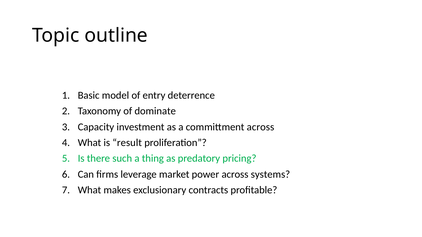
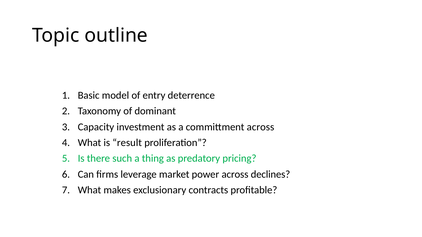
dominate: dominate -> dominant
systems: systems -> declines
